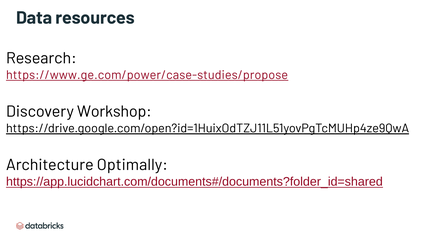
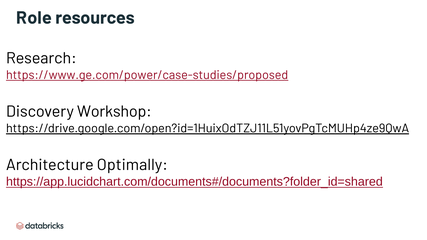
Data: Data -> Role
https://www.ge.com/power/case-studies/propose: https://www.ge.com/power/case-studies/propose -> https://www.ge.com/power/case-studies/proposed
